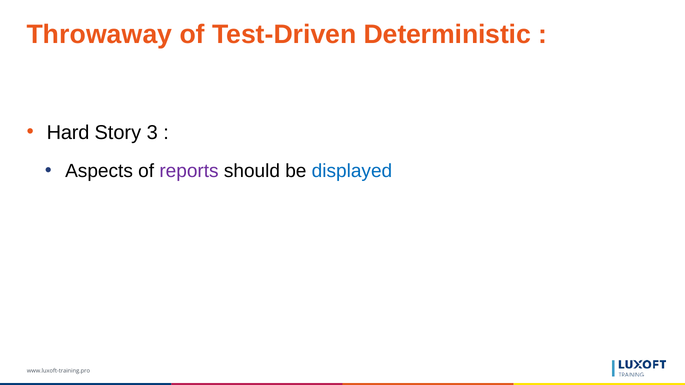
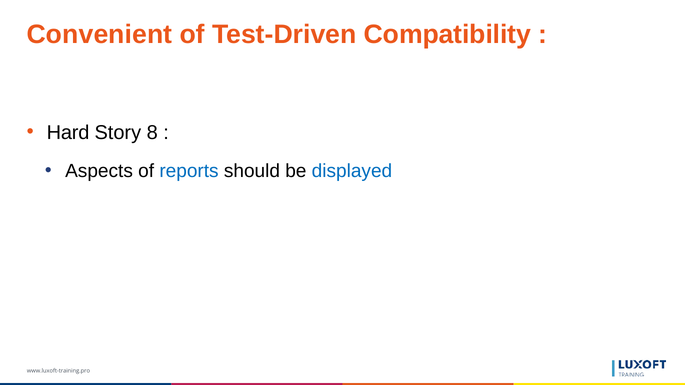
Throwaway: Throwaway -> Convenient
Deterministic: Deterministic -> Compatibility
3: 3 -> 8
reports colour: purple -> blue
